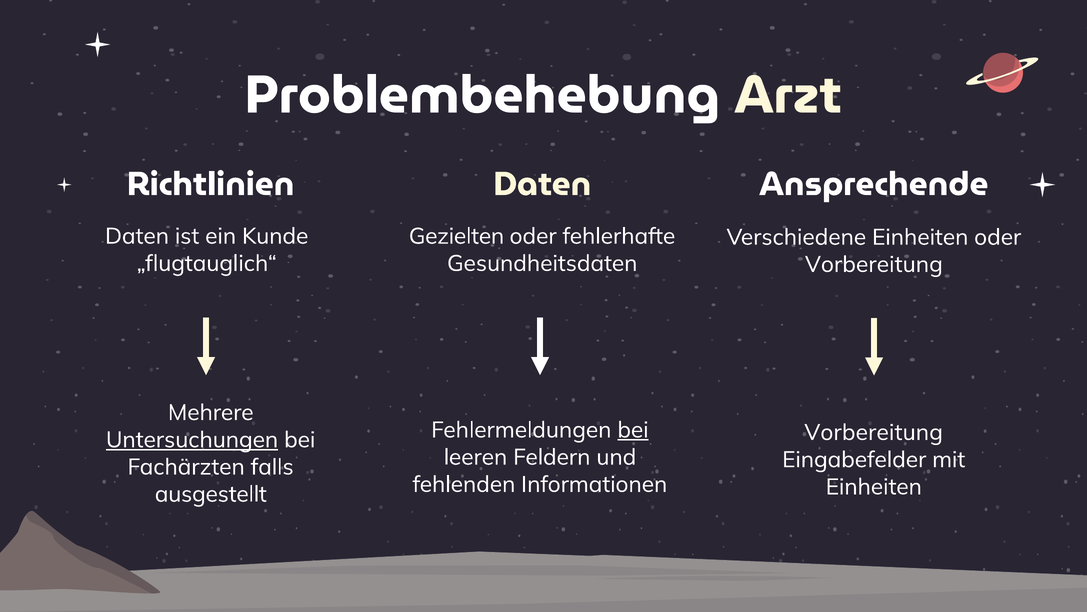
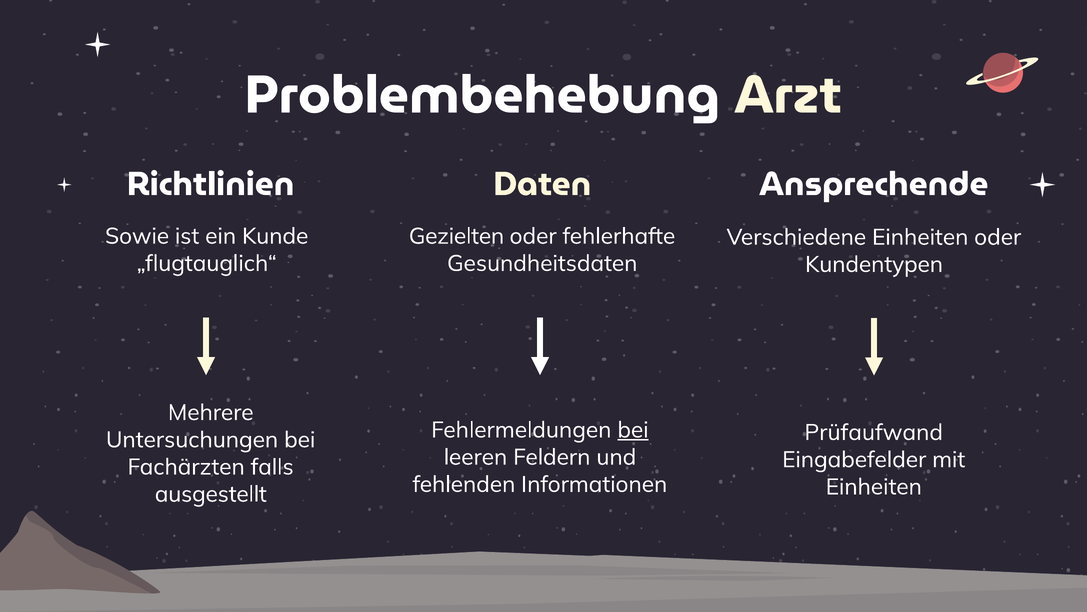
Daten at (137, 236): Daten -> Sowie
Vorbereitung at (874, 264): Vorbereitung -> Kundentypen
Vorbereitung at (874, 432): Vorbereitung -> Prüfaufwand
Untersuchungen underline: present -> none
